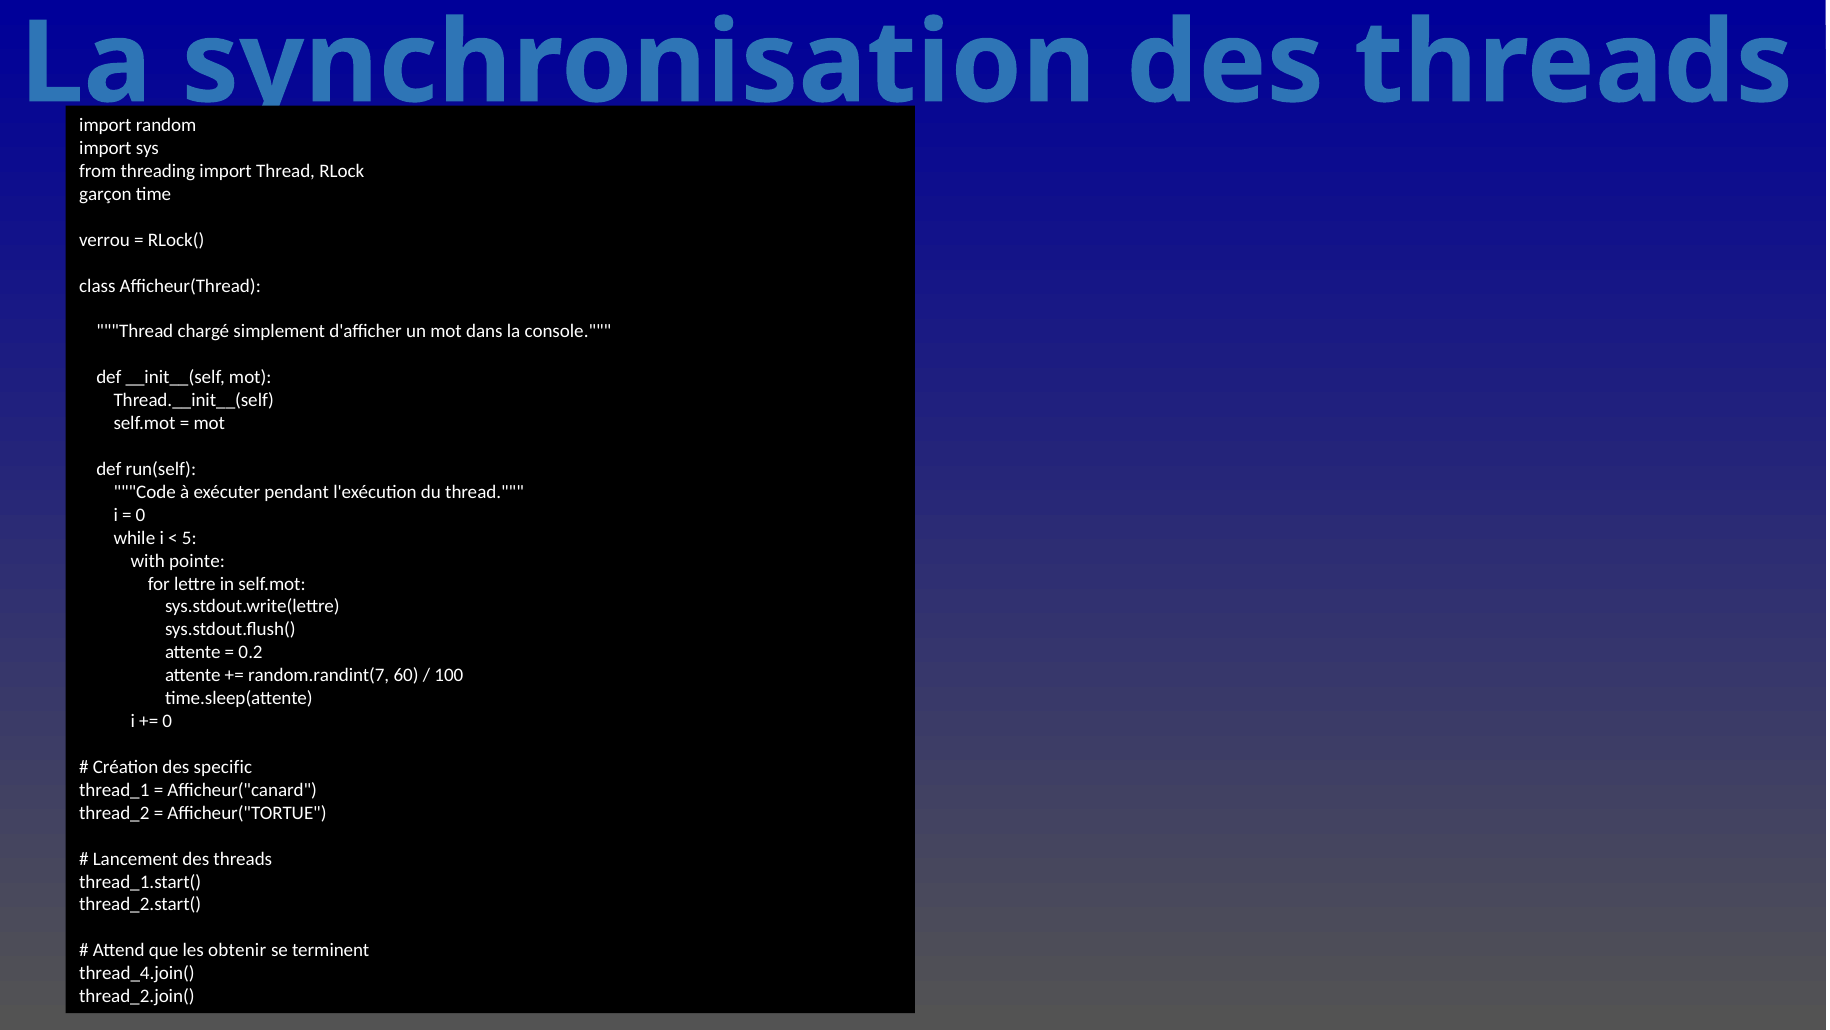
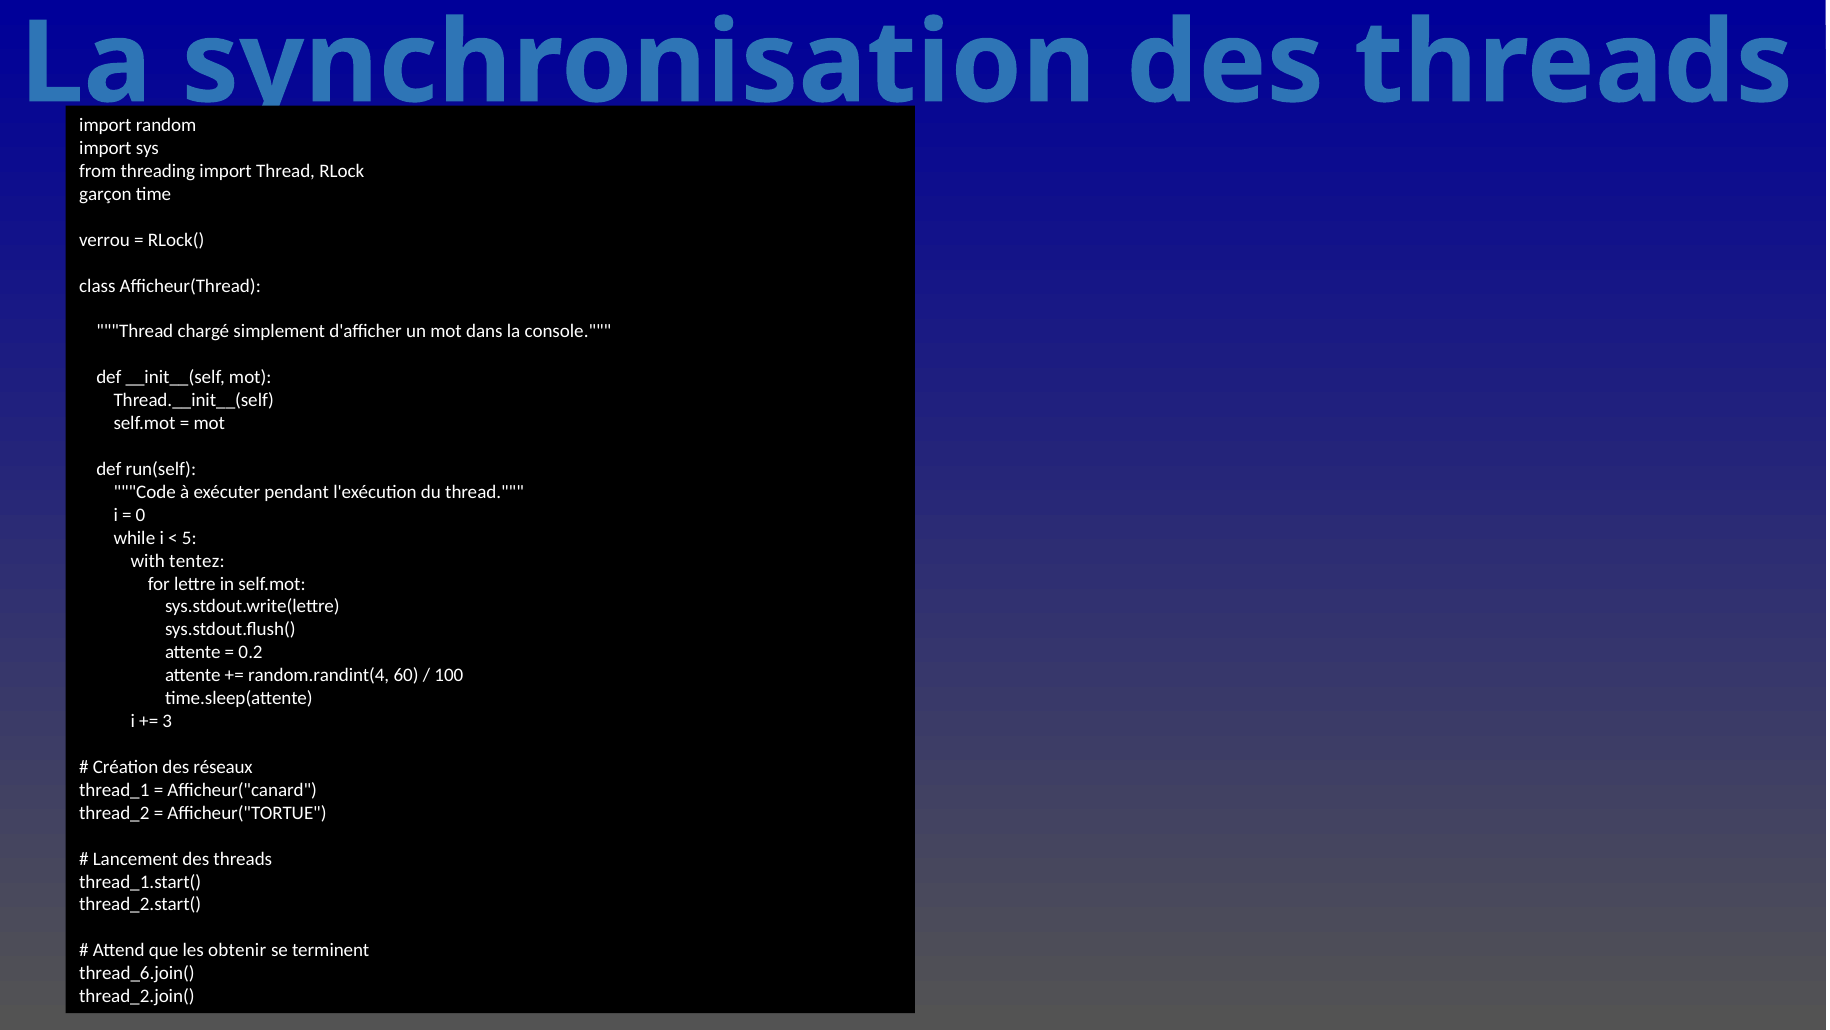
pointe: pointe -> tentez
random.randint(7: random.randint(7 -> random.randint(4
0 at (167, 721): 0 -> 3
specific: specific -> réseaux
thread_4.join(: thread_4.join( -> thread_6.join(
